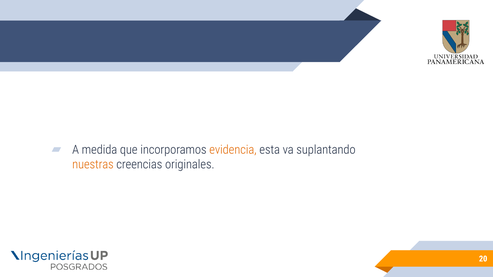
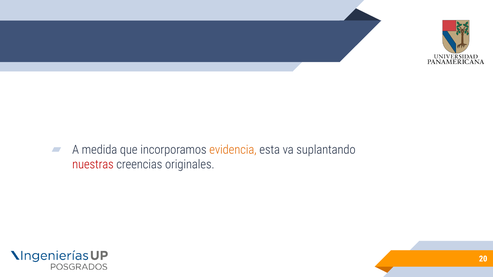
nuestras colour: orange -> red
